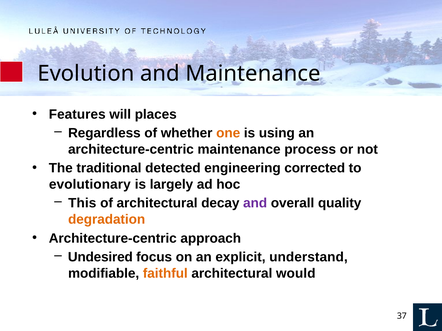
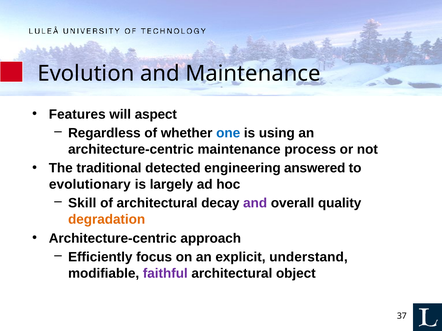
places: places -> aspect
one colour: orange -> blue
corrected: corrected -> answered
This: This -> Skill
Undesired: Undesired -> Efficiently
faithful colour: orange -> purple
would: would -> object
